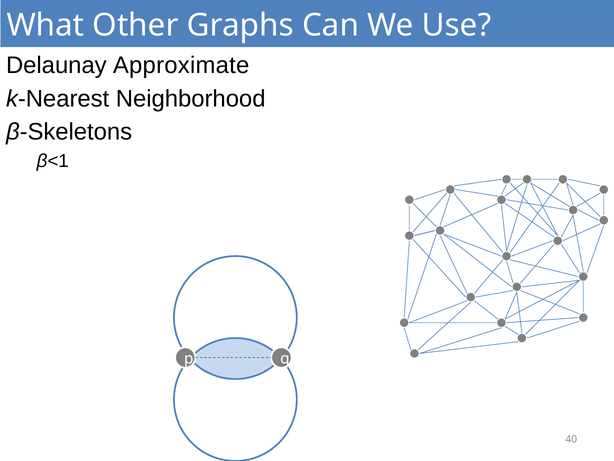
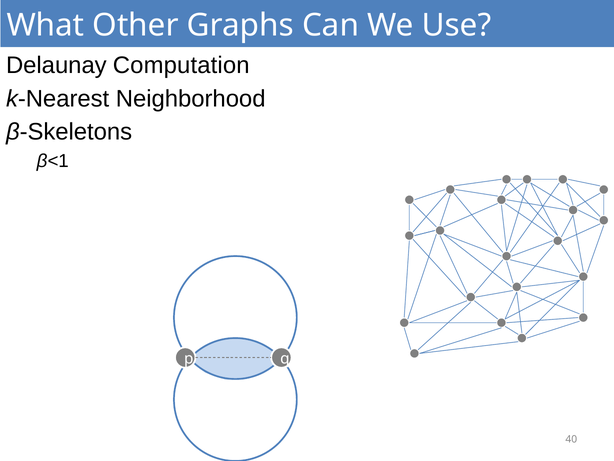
Approximate: Approximate -> Computation
